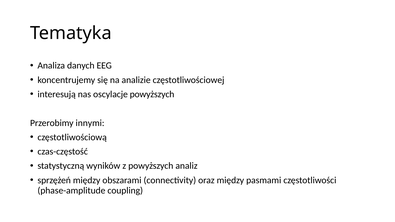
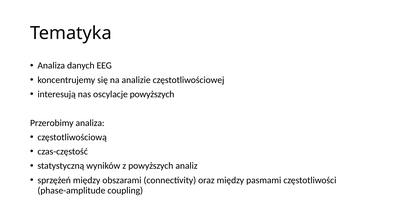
Przerobimy innymi: innymi -> analiza
